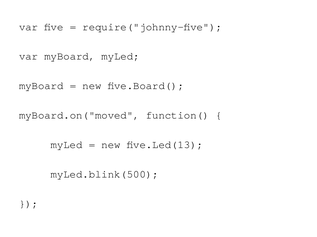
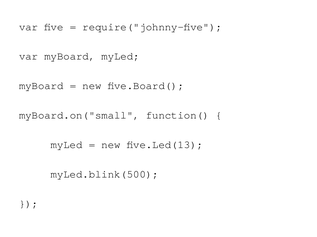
myBoard.on("moved: myBoard.on("moved -> myBoard.on("small
